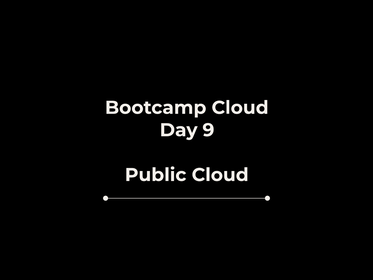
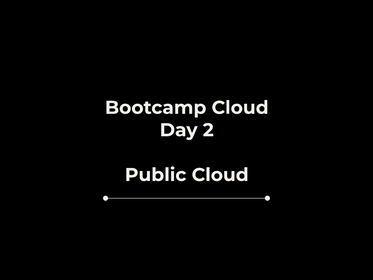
9: 9 -> 2
